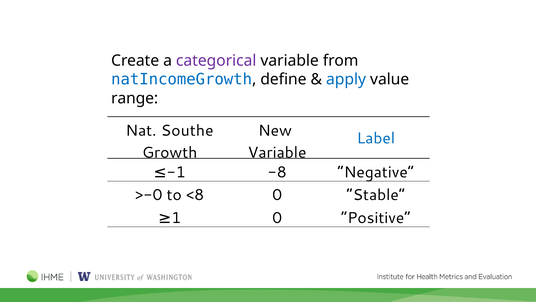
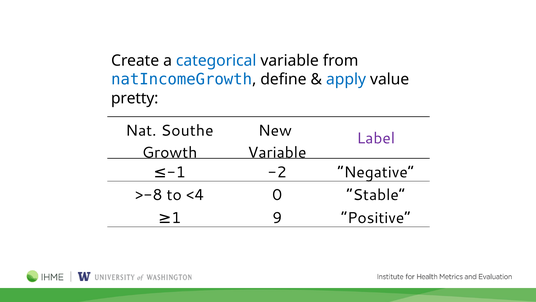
categorical colour: purple -> blue
range: range -> pretty
Label colour: blue -> purple
-8: -8 -> -2
>-0: >-0 -> >-8
<8: <8 -> <4
≥1 0: 0 -> 9
